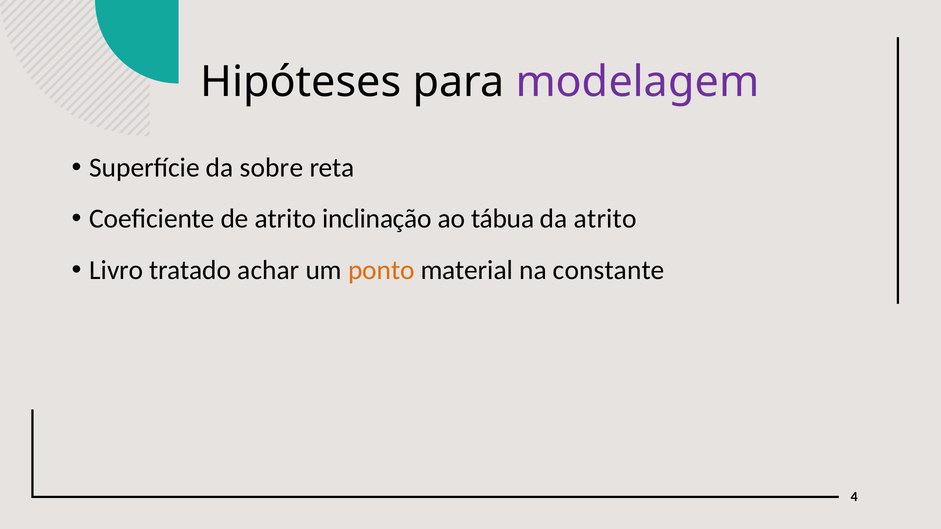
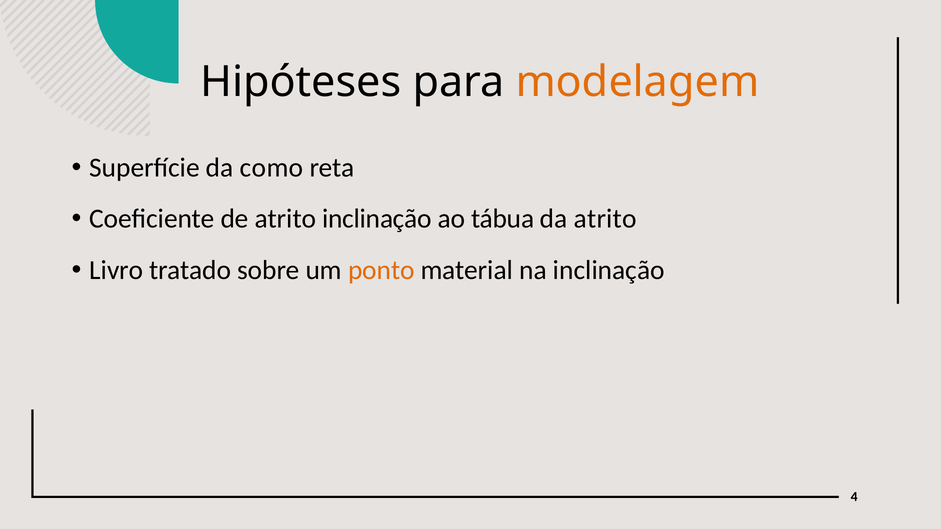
modelagem colour: purple -> orange
sobre: sobre -> como
achar: achar -> sobre
na constante: constante -> inclinação
